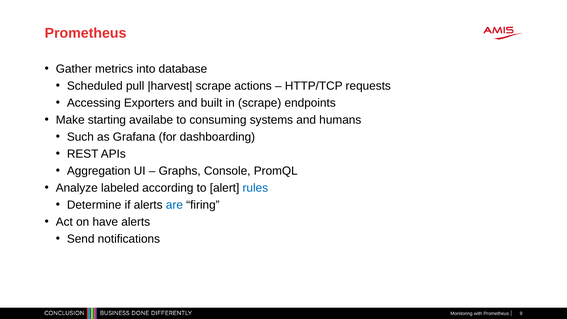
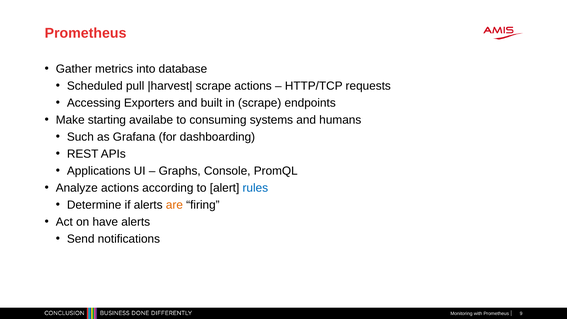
Aggregation: Aggregation -> Applications
Analyze labeled: labeled -> actions
are colour: blue -> orange
